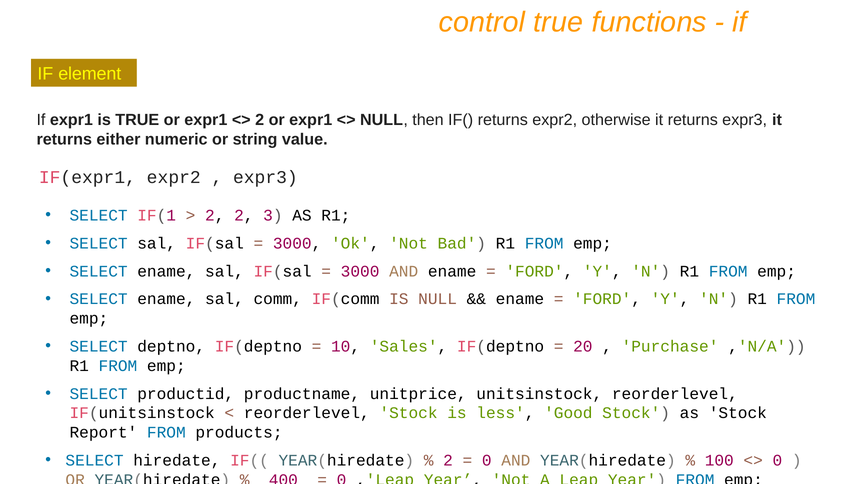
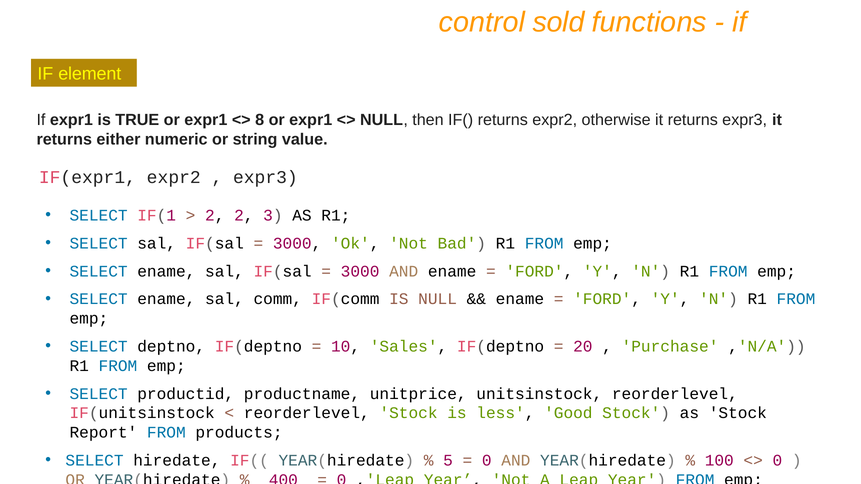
control true: true -> sold
2 at (260, 120): 2 -> 8
2 at (448, 461): 2 -> 5
